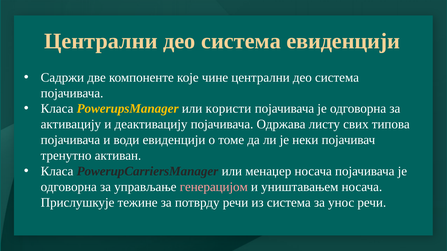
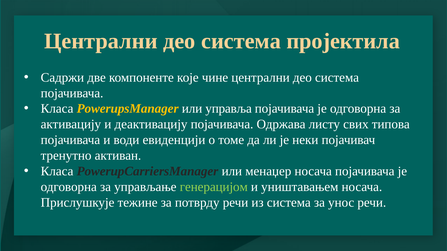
система евиденцији: евиденцији -> пројектила
користи: користи -> управља
генерацијом colour: pink -> light green
